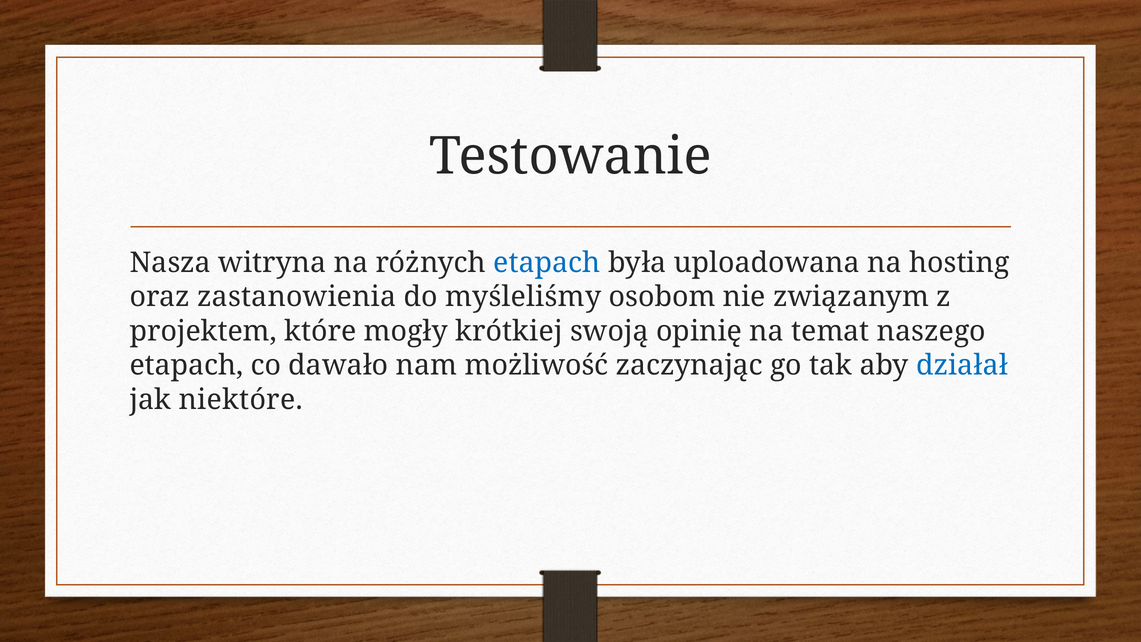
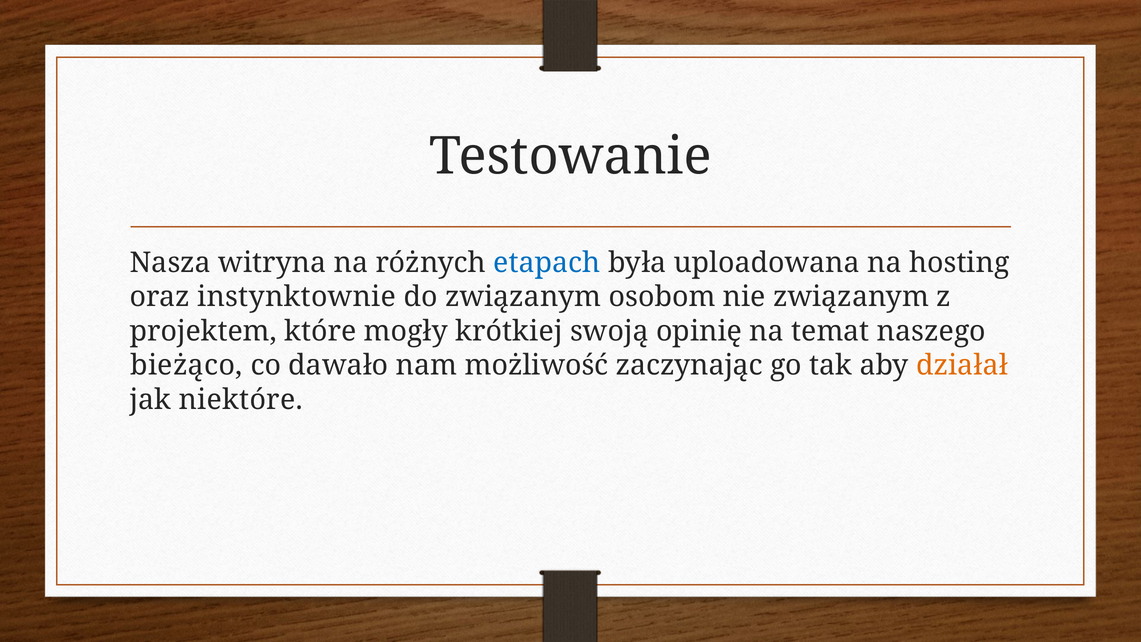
zastanowienia: zastanowienia -> instynktownie
do myśleliśmy: myśleliśmy -> związanym
etapach at (187, 365): etapach -> bieżąco
działał colour: blue -> orange
